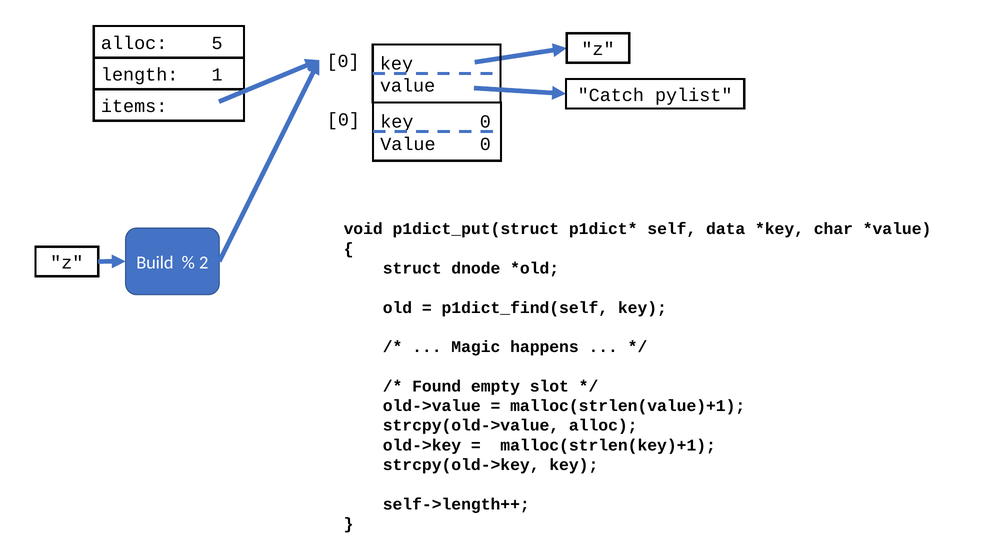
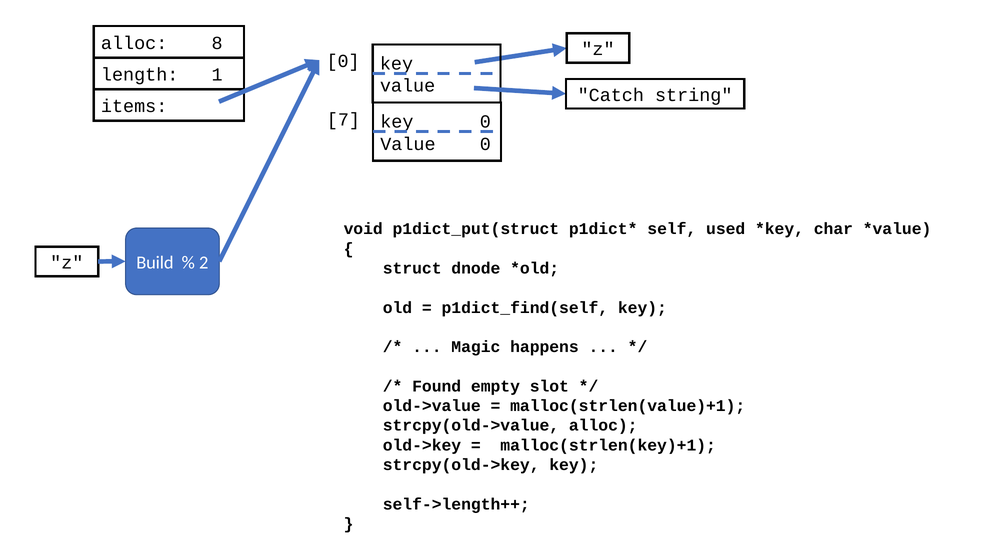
5: 5 -> 8
pylist: pylist -> string
0 at (343, 120): 0 -> 7
data: data -> used
